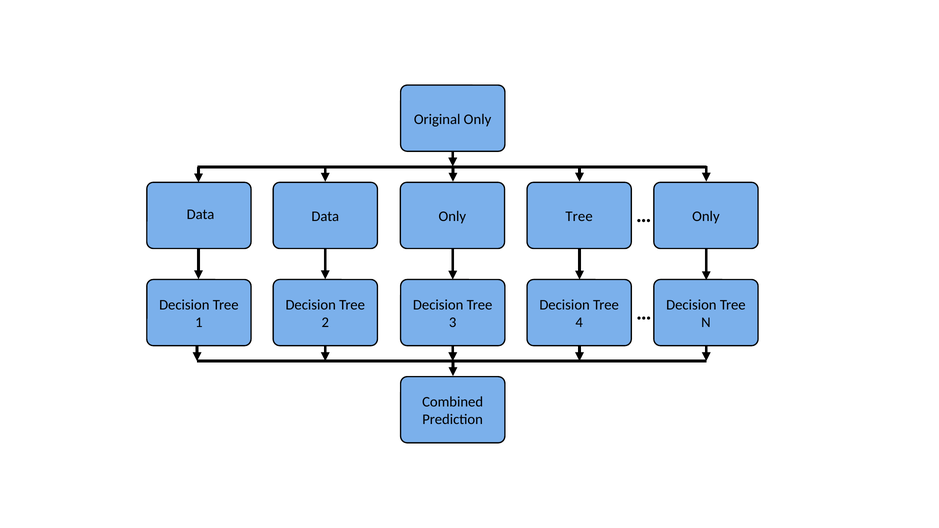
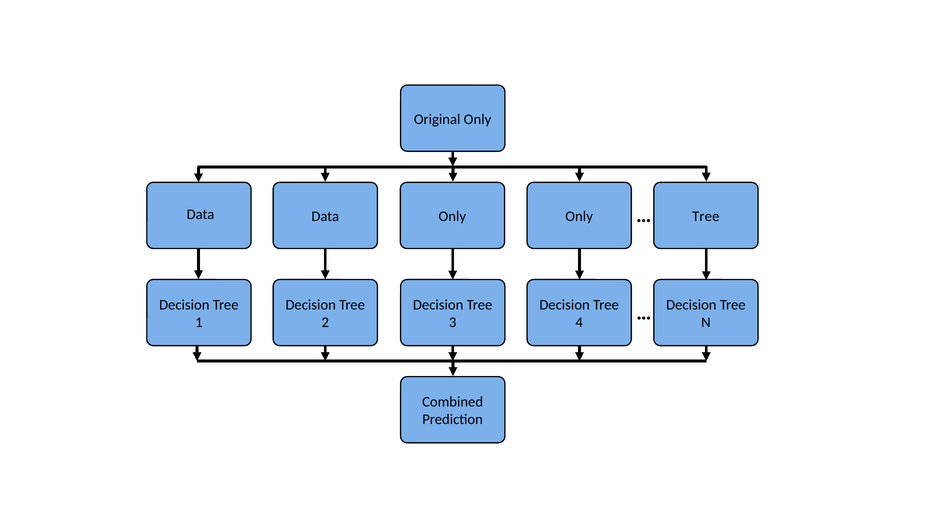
Tree at (579, 216): Tree -> Only
Only at (706, 216): Only -> Tree
